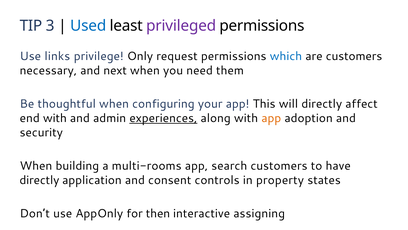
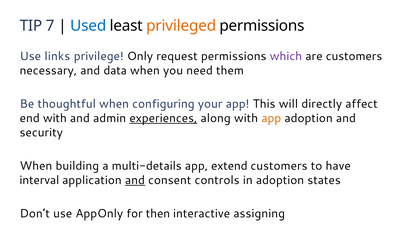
3: 3 -> 7
privileged colour: purple -> orange
which colour: blue -> purple
next: next -> data
multi-rooms: multi-rooms -> multi-details
search: search -> extend
directly at (39, 180): directly -> interval
and at (135, 180) underline: none -> present
in property: property -> adoption
